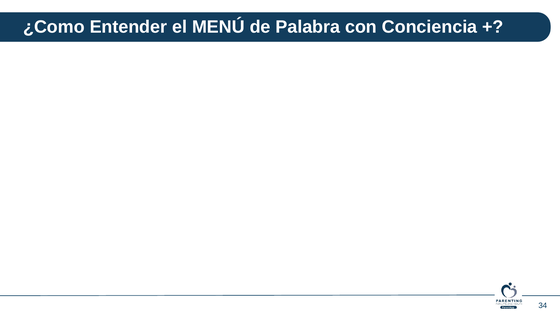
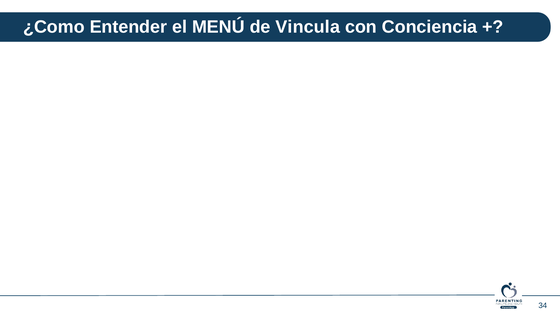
Palabra: Palabra -> Vincula
